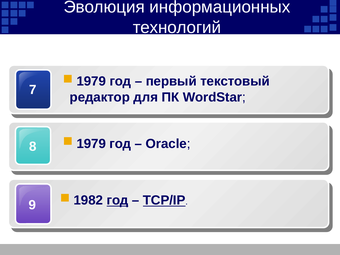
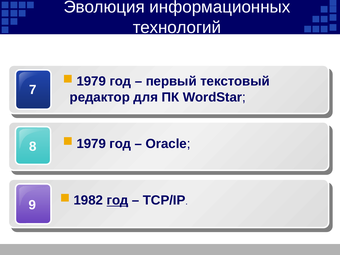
TCP/IP underline: present -> none
